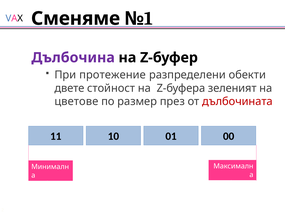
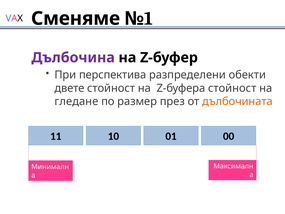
протежение: протежение -> перспектива
Z-буфера зеленият: зеленият -> стойност
цветове: цветове -> гледане
дълбочината colour: red -> orange
